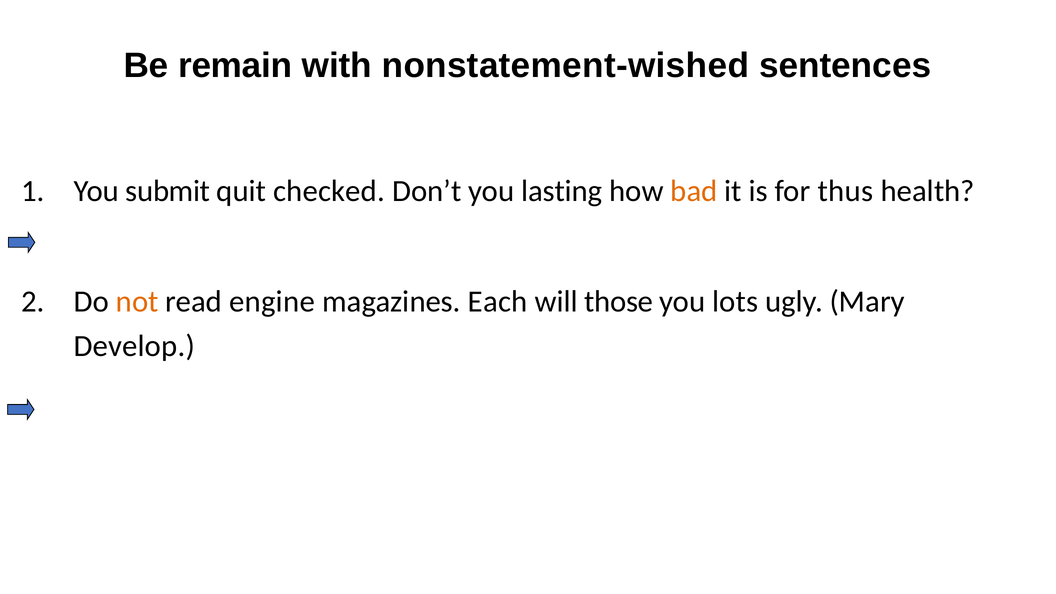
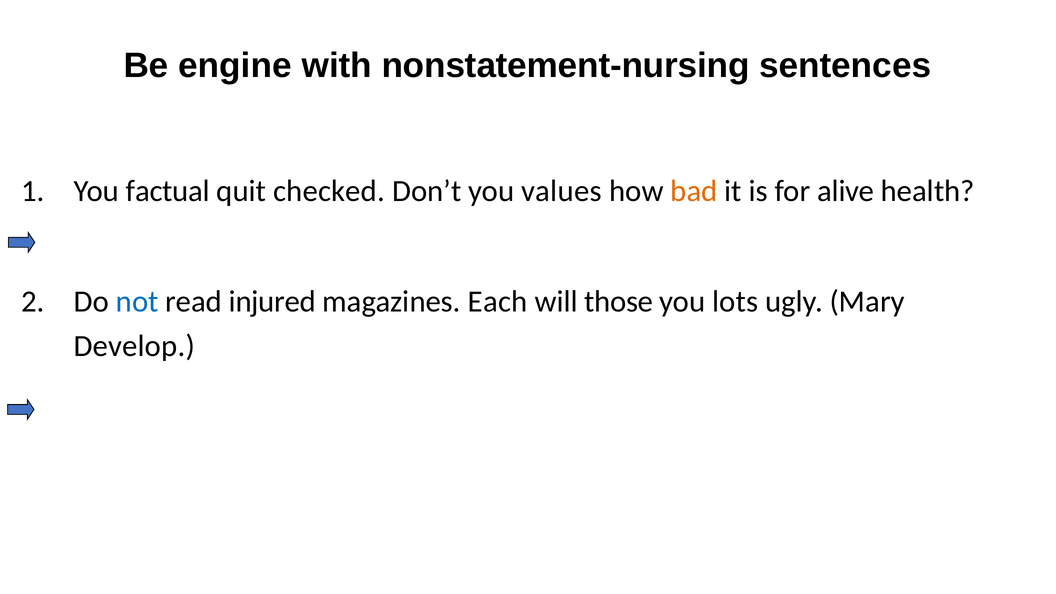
remain: remain -> engine
nonstatement-wished: nonstatement-wished -> nonstatement-nursing
submit: submit -> factual
lasting: lasting -> values
thus: thus -> alive
not colour: orange -> blue
engine: engine -> injured
